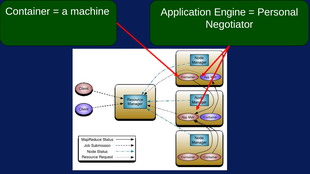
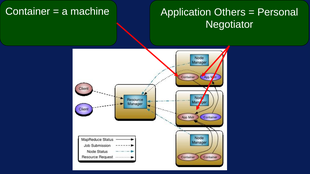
Engine: Engine -> Others
